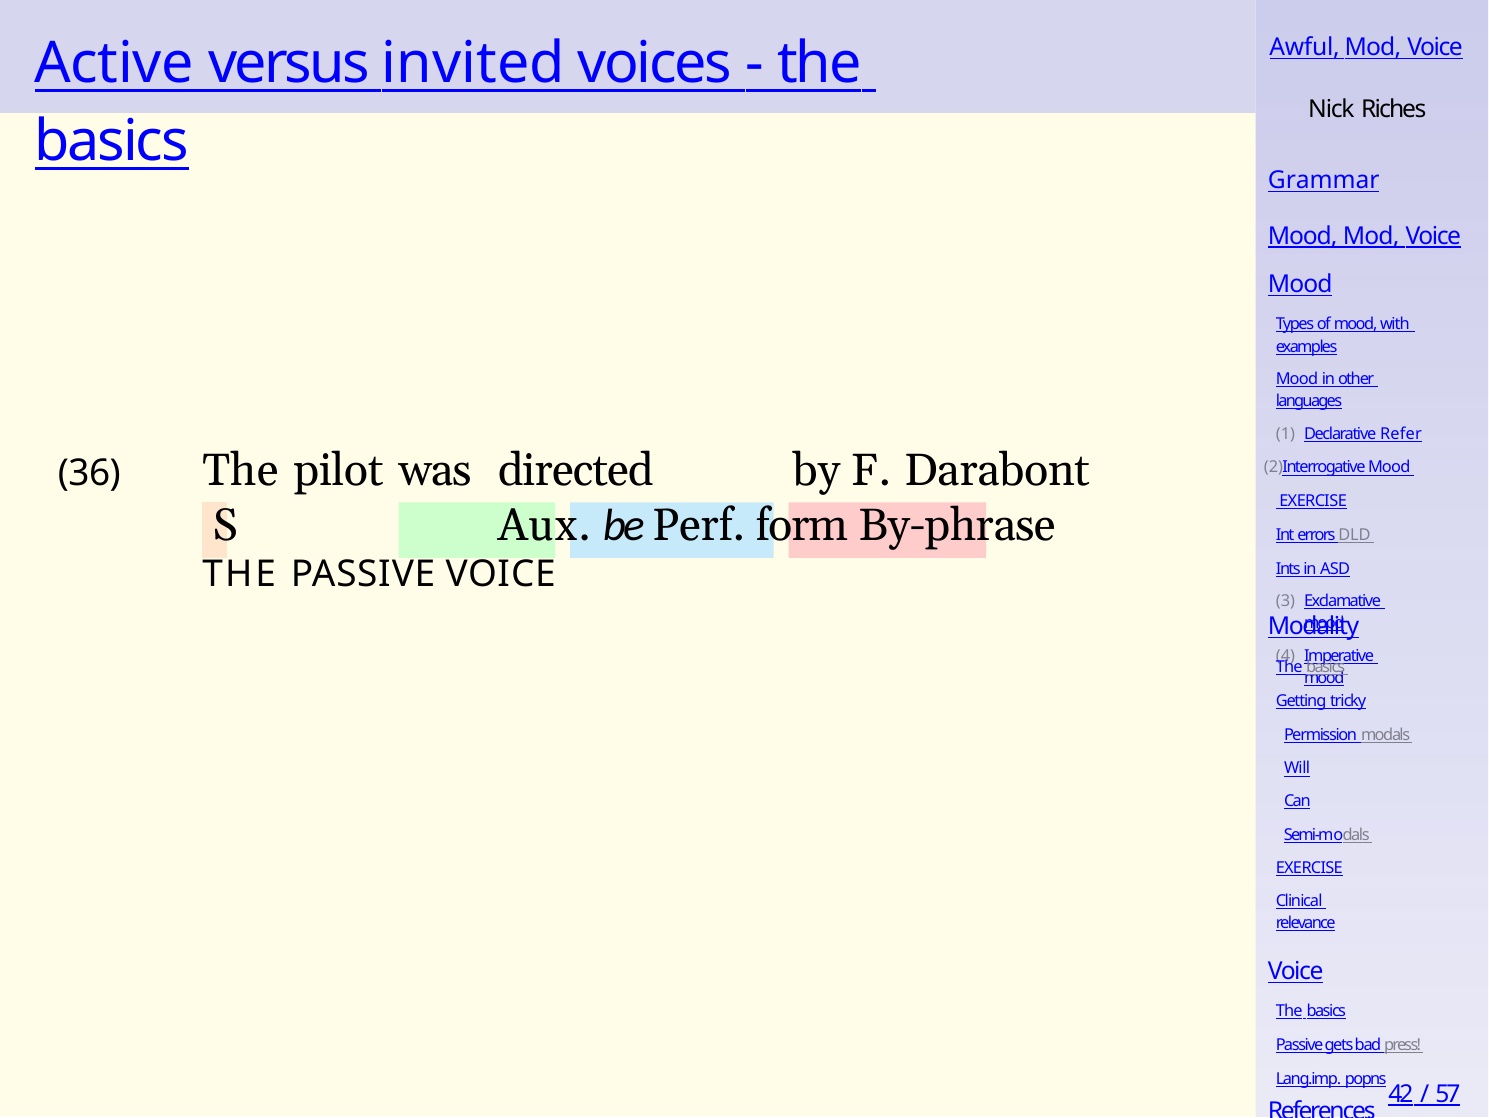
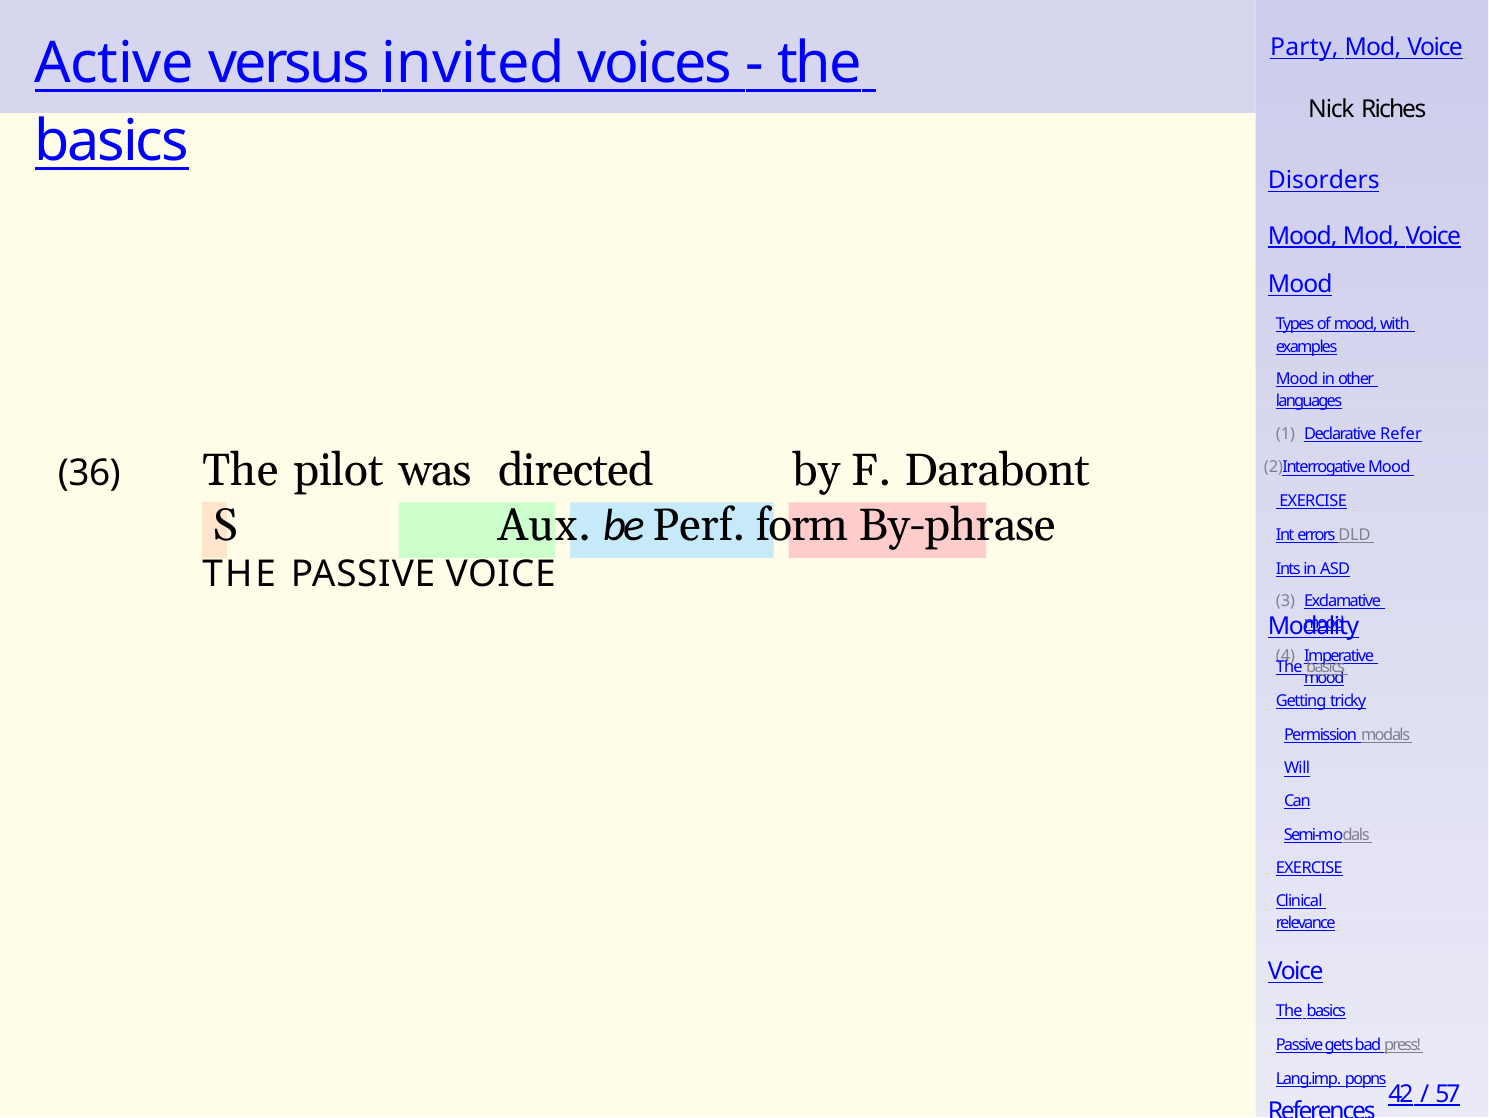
Awful: Awful -> Party
Grammar: Grammar -> Disorders
